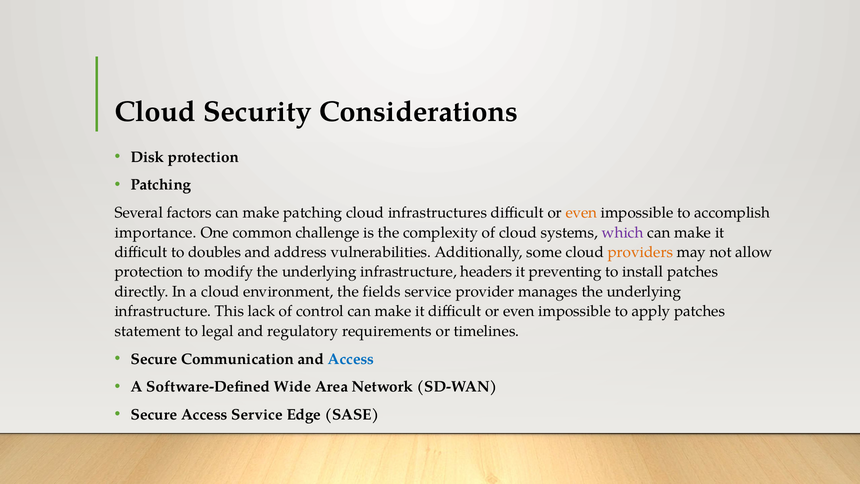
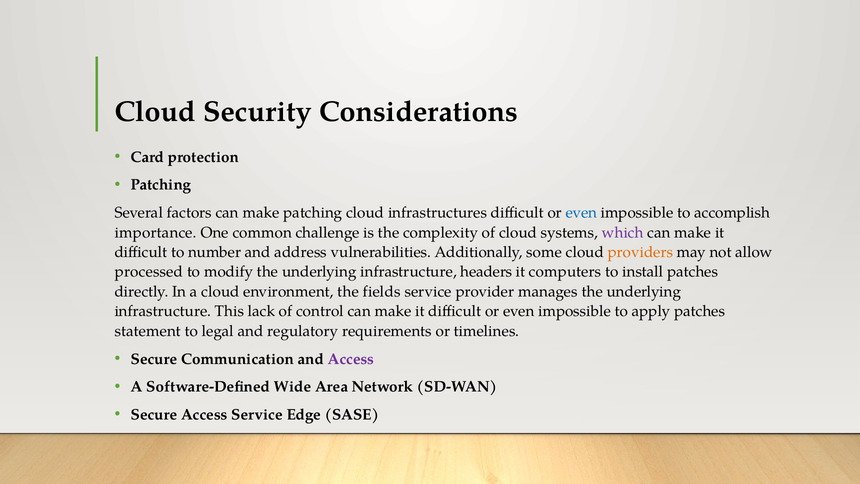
Disk: Disk -> Card
even at (581, 213) colour: orange -> blue
doubles: doubles -> number
protection at (149, 272): protection -> processed
preventing: preventing -> computers
Access at (351, 359) colour: blue -> purple
